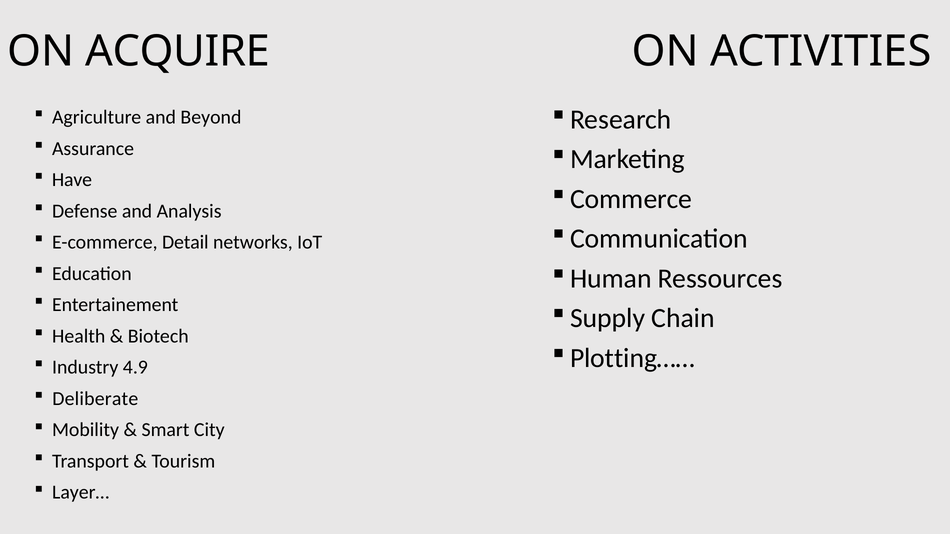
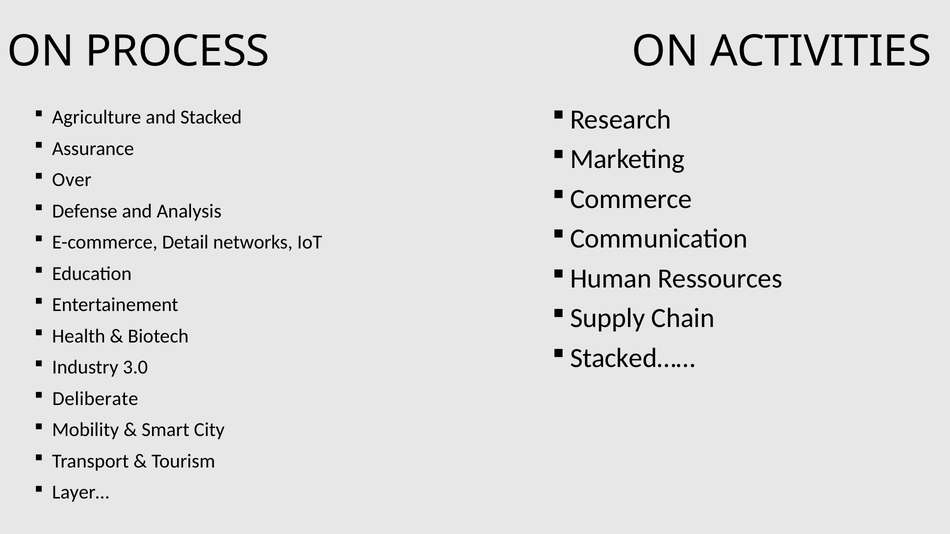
ACQUIRE: ACQUIRE -> PROCESS
Beyond: Beyond -> Stacked
Have: Have -> Over
Plotting……: Plotting…… -> Stacked……
4.9: 4.9 -> 3.0
